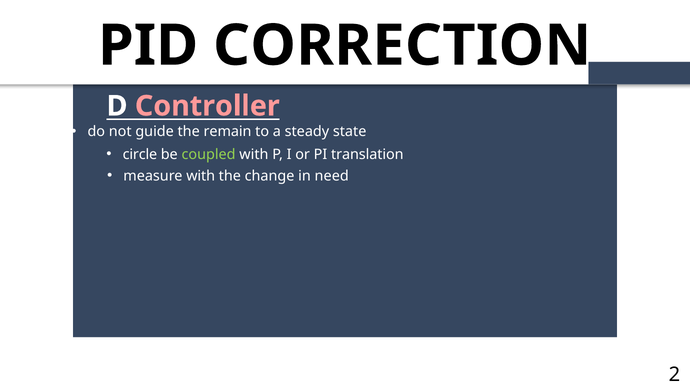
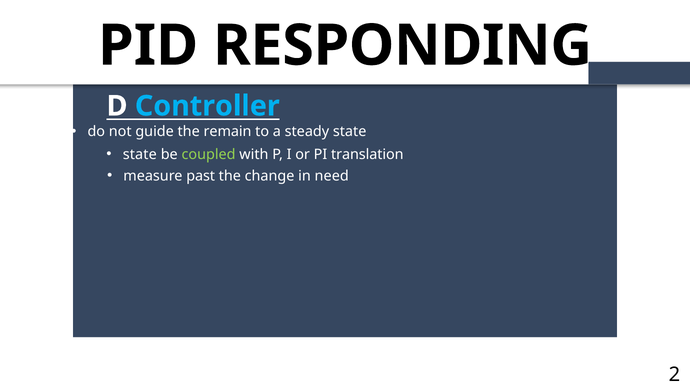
CORRECTION: CORRECTION -> RESPONDING
Controller colour: pink -> light blue
circle at (140, 154): circle -> state
measure with: with -> past
